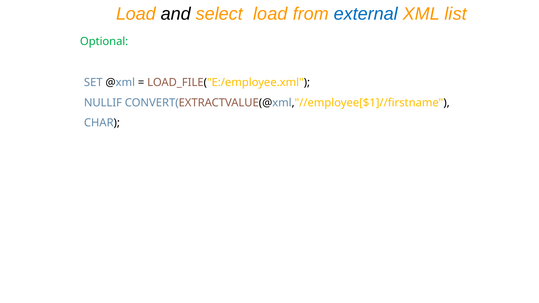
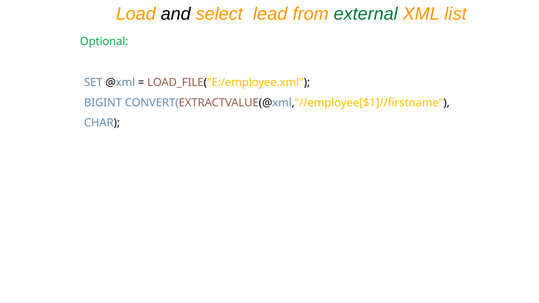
select load: load -> lead
external colour: blue -> green
NULLIF: NULLIF -> BIGINT
